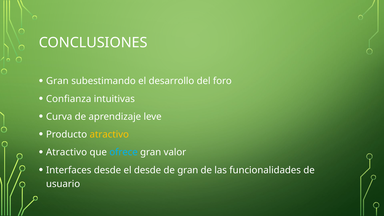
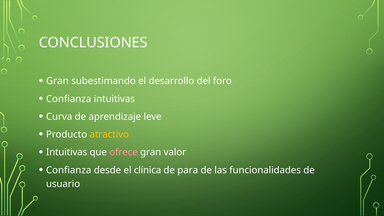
Atractivo at (67, 152): Atractivo -> Intuitivas
ofrece colour: light blue -> pink
Interfaces at (69, 170): Interfaces -> Confianza
el desde: desde -> clínica
de gran: gran -> para
